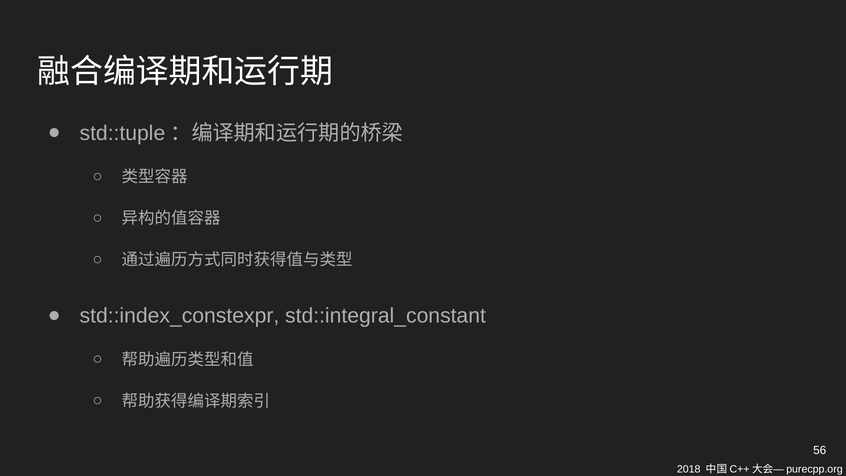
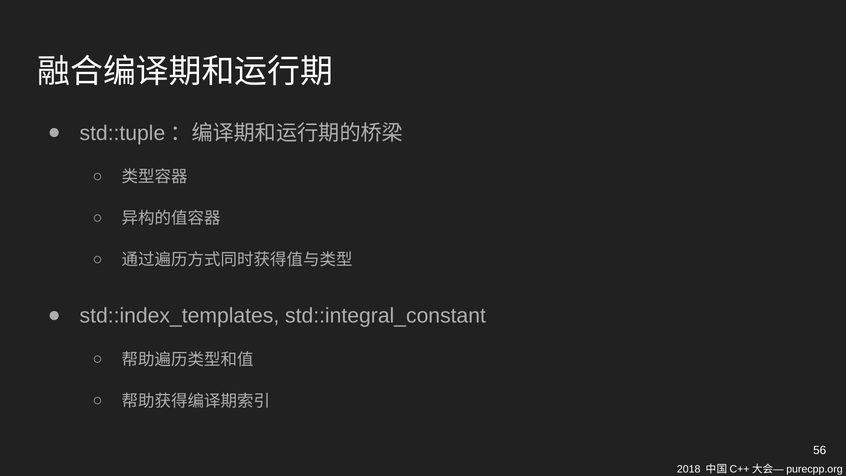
std::index_constexpr: std::index_constexpr -> std::index_templates
